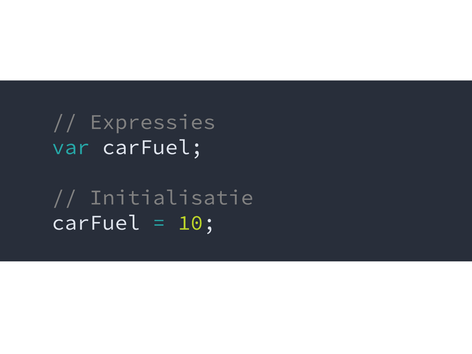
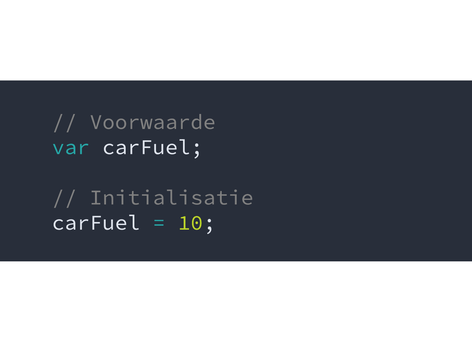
Expressies: Expressies -> Voorwaarde
